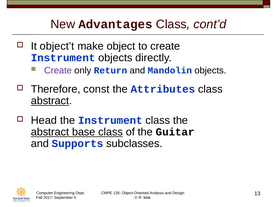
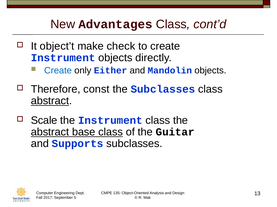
object: object -> check
Create at (58, 71) colour: purple -> blue
Return: Return -> Either
the Attributes: Attributes -> Subclasses
Head: Head -> Scale
